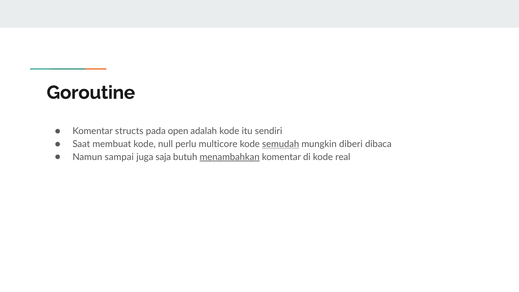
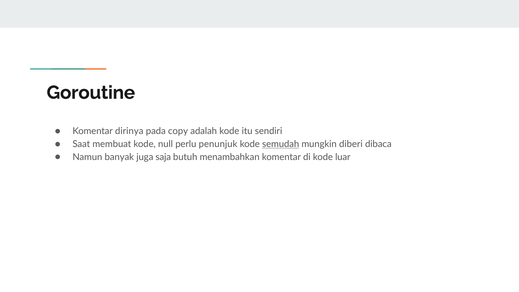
structs: structs -> dirinya
open: open -> copy
multicore: multicore -> penunjuk
sampai: sampai -> banyak
menambahkan underline: present -> none
real: real -> luar
